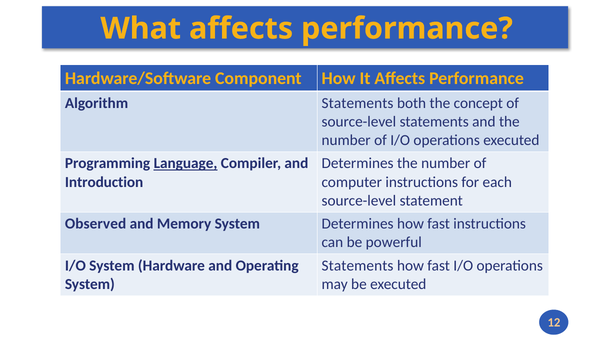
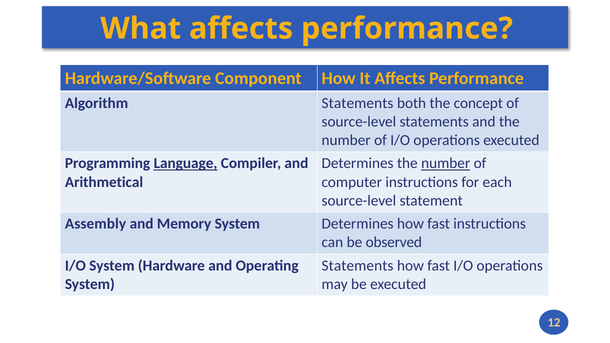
number at (446, 163) underline: none -> present
Introduction: Introduction -> Arithmetical
Observed: Observed -> Assembly
powerful: powerful -> observed
